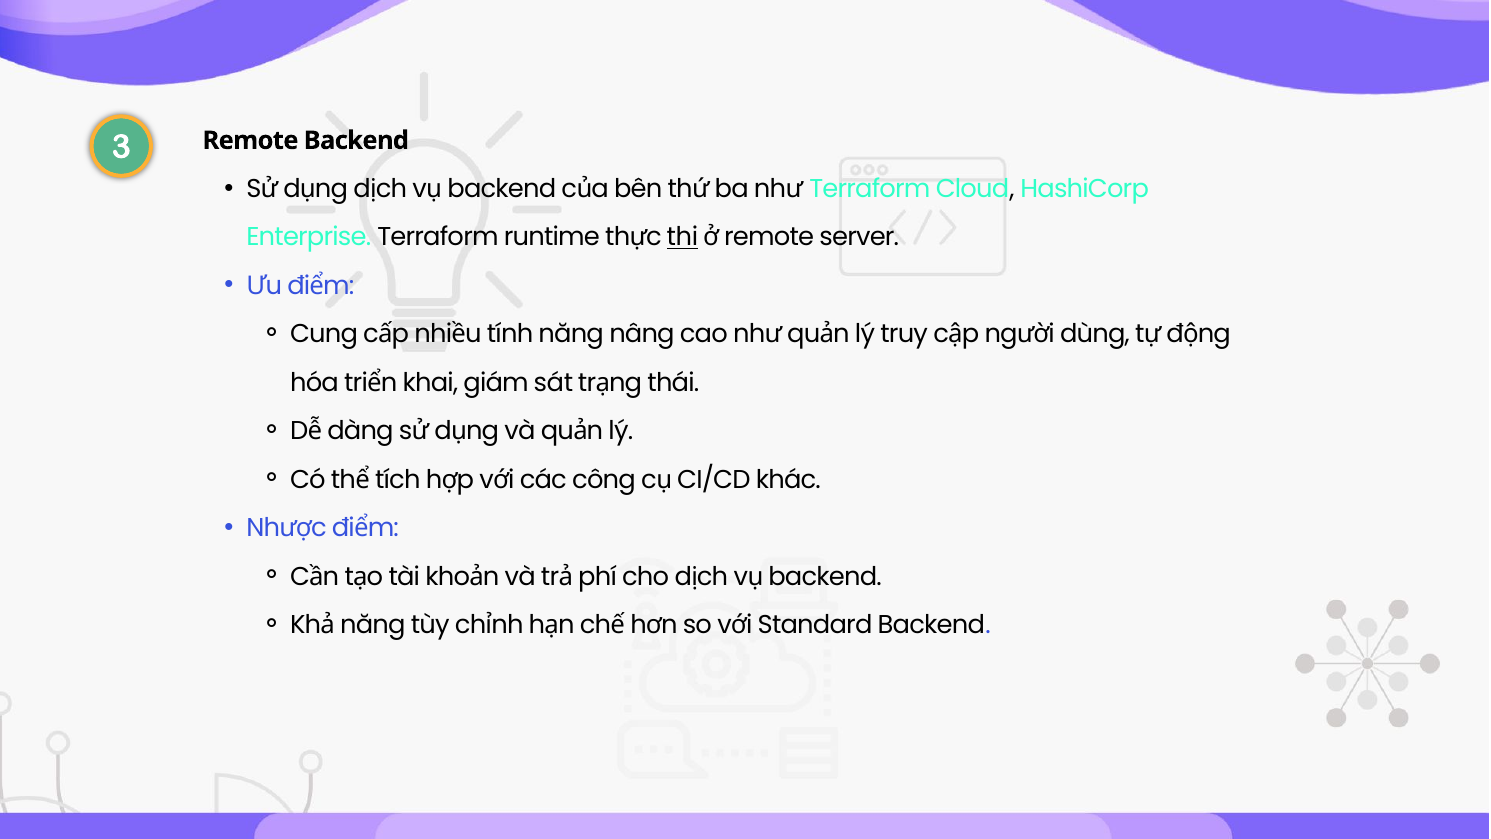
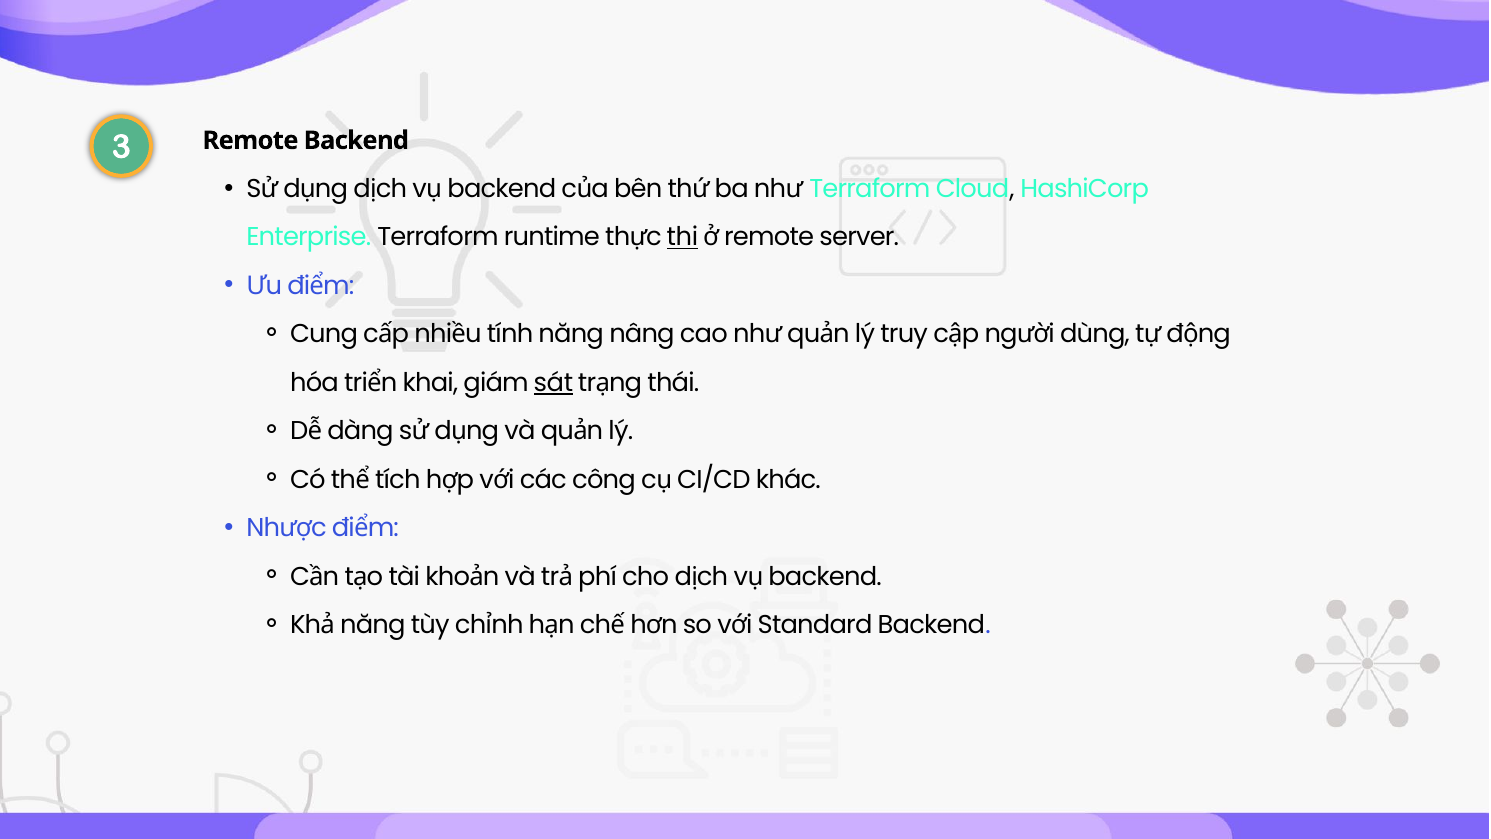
sát underline: none -> present
